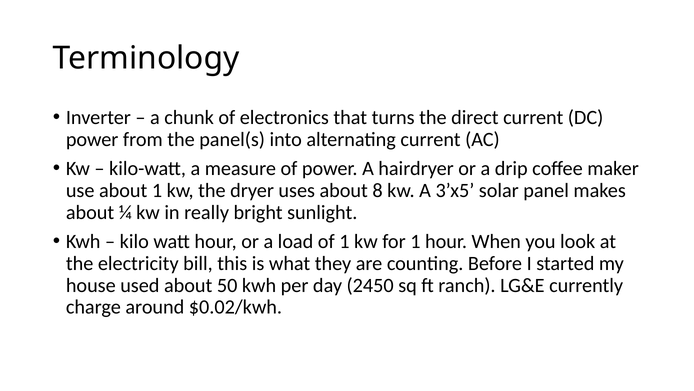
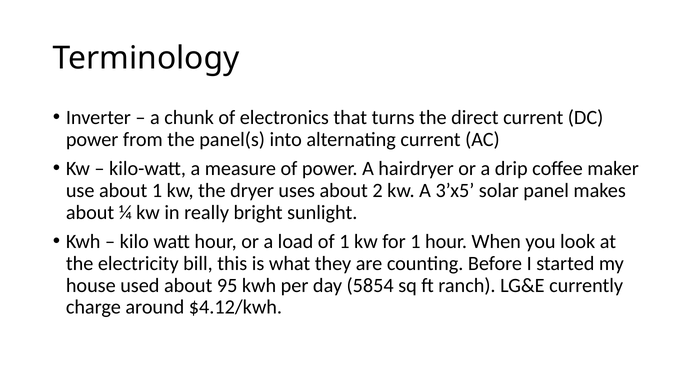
8: 8 -> 2
50: 50 -> 95
2450: 2450 -> 5854
$0.02/kwh: $0.02/kwh -> $4.12/kwh
